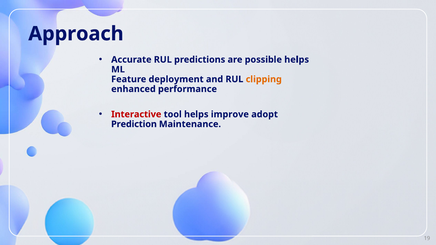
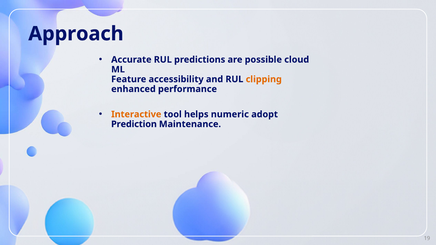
possible helps: helps -> cloud
deployment: deployment -> accessibility
Interactive colour: red -> orange
improve: improve -> numeric
